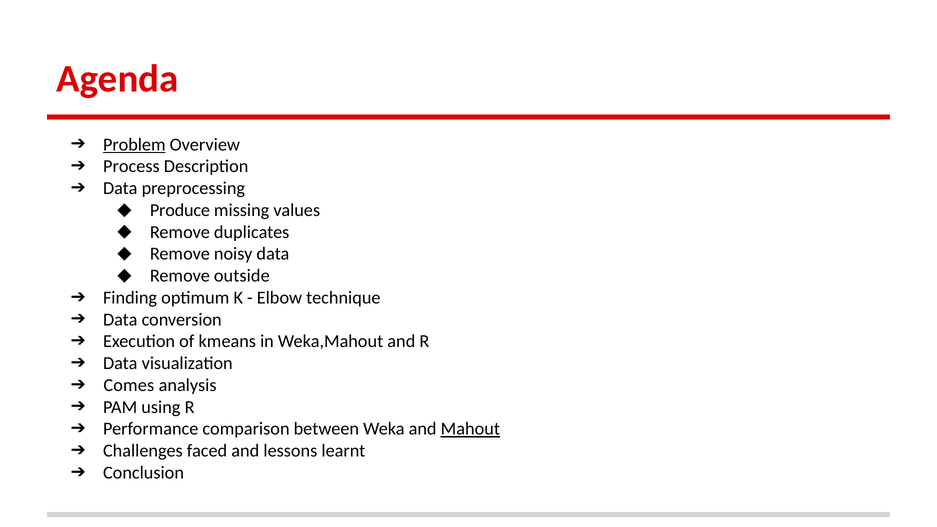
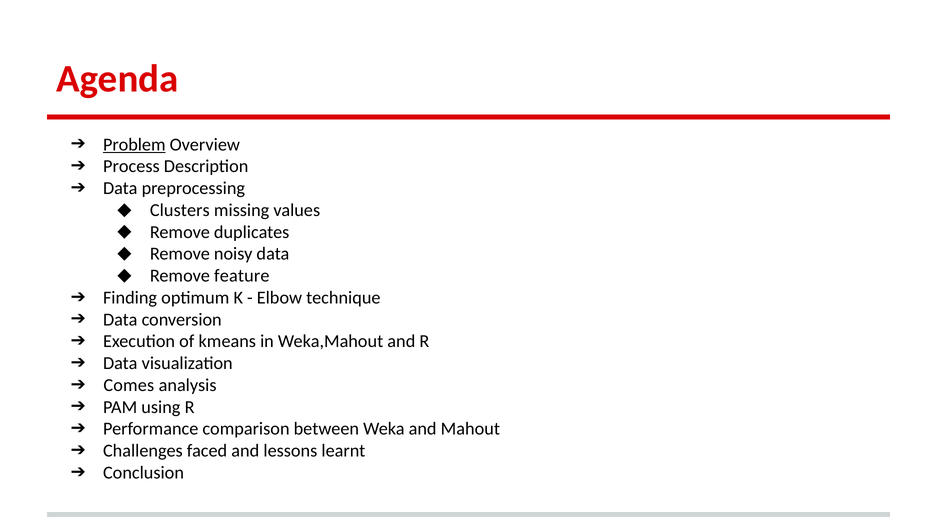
Produce: Produce -> Clusters
outside: outside -> feature
Mahout underline: present -> none
